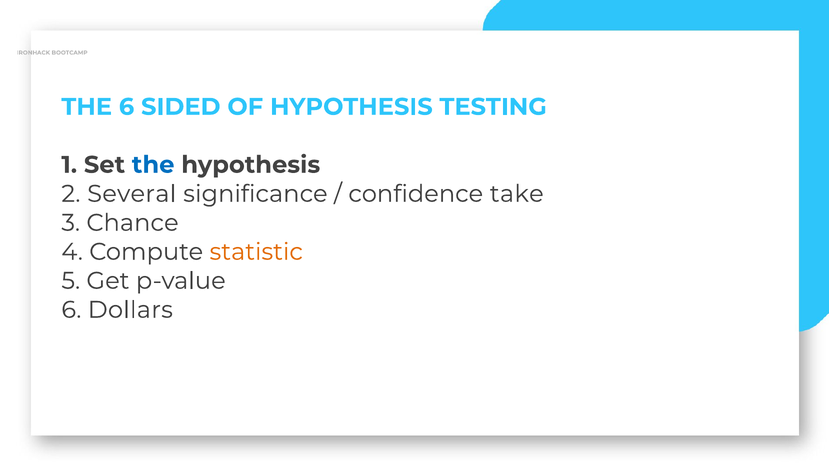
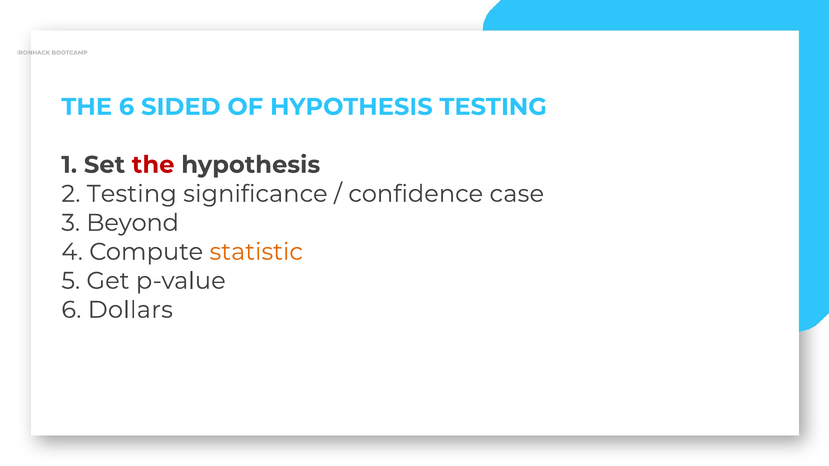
the at (153, 165) colour: blue -> red
2 Several: Several -> Testing
take: take -> case
Chance: Chance -> Beyond
